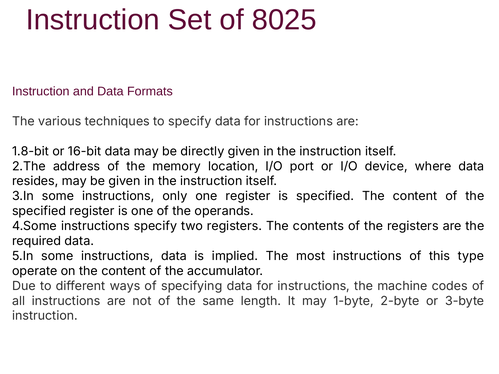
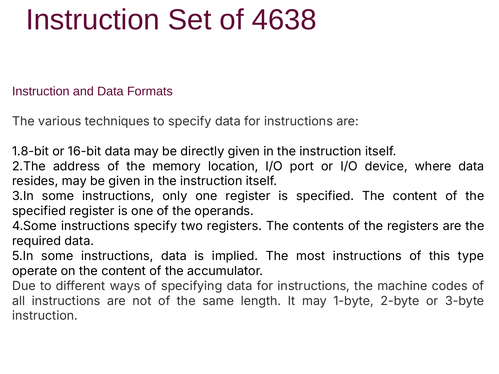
8025: 8025 -> 4638
